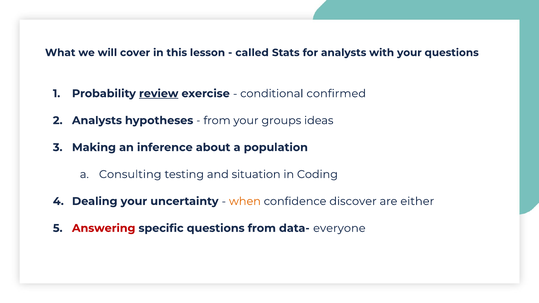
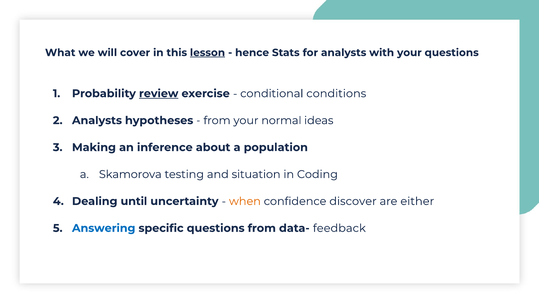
lesson underline: none -> present
called: called -> hence
confirmed: confirmed -> conditions
groups: groups -> normal
Consulting: Consulting -> Skamorova
Dealing your: your -> until
Answering colour: red -> blue
everyone: everyone -> feedback
